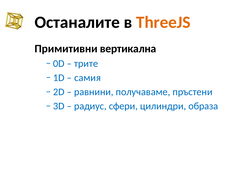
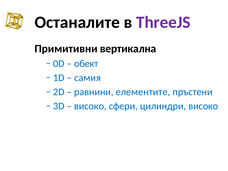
ThreeJS colour: orange -> purple
трите: трите -> обект
получаваме: получаваме -> елементите
радиус at (90, 106): радиус -> високо
цилиндри образа: образа -> високо
